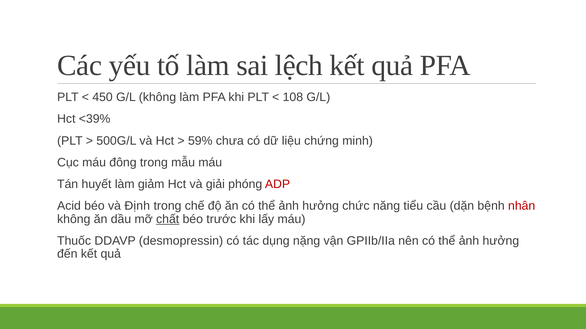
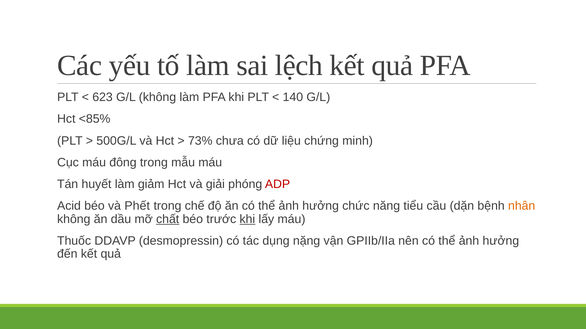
450: 450 -> 623
108: 108 -> 140
<39%: <39% -> <85%
59%: 59% -> 73%
Định: Định -> Phết
nhân colour: red -> orange
khi at (247, 219) underline: none -> present
